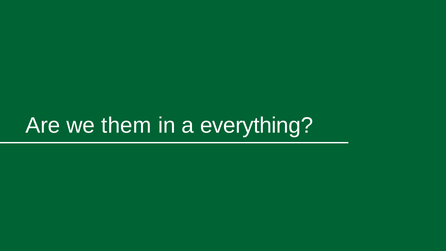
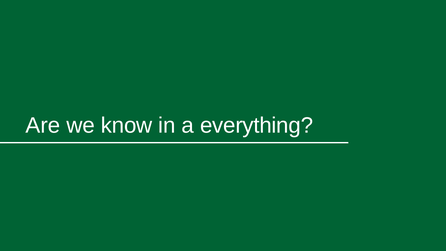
them: them -> know
